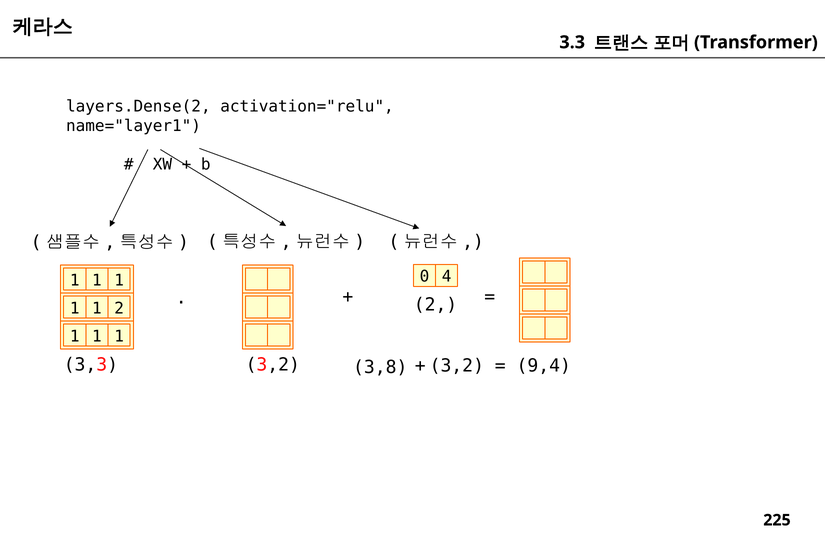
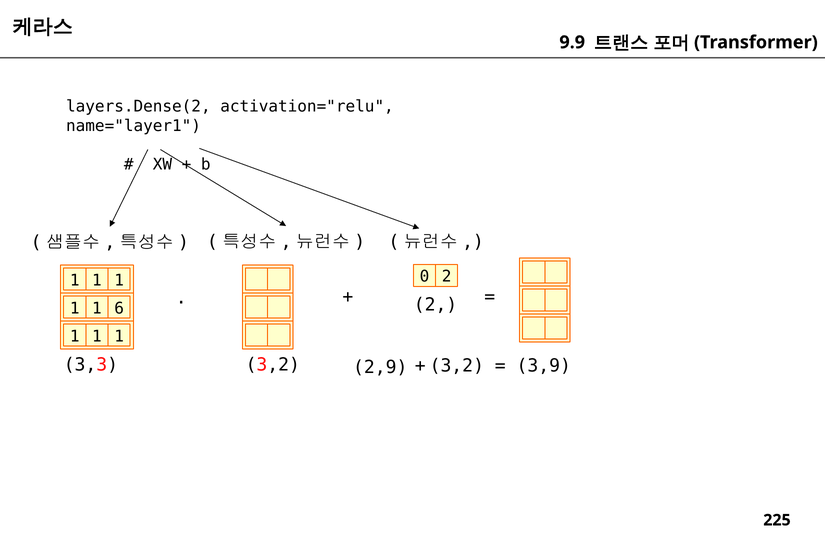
3.3: 3.3 -> 9.9
0 4: 4 -> 2
1 2: 2 -> 6
9,4: 9,4 -> 3,9
3,8: 3,8 -> 2,9
